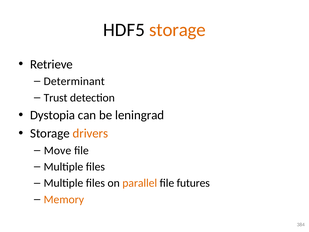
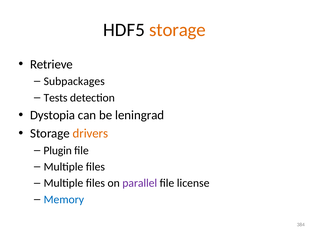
Determinant: Determinant -> Subpackages
Trust: Trust -> Tests
Move: Move -> Plugin
parallel colour: orange -> purple
futures: futures -> license
Memory colour: orange -> blue
